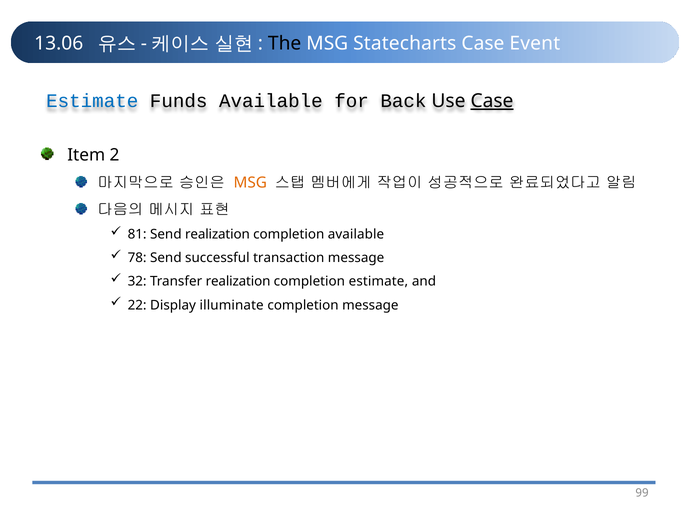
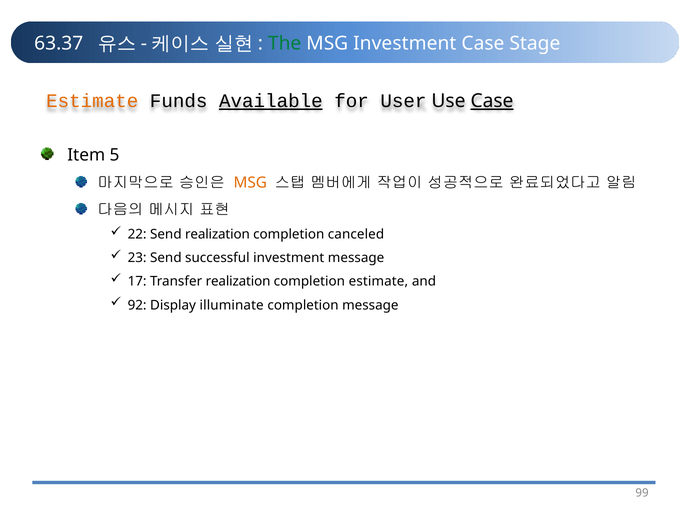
13.06: 13.06 -> 63.37
The colour: black -> green
MSG Statecharts: Statecharts -> Investment
Event: Event -> Stage
Estimate at (92, 101) colour: blue -> orange
Available at (271, 101) underline: none -> present
Back: Back -> User
2: 2 -> 5
81: 81 -> 22
completion available: available -> canceled
78: 78 -> 23
successful transaction: transaction -> investment
32: 32 -> 17
22: 22 -> 92
